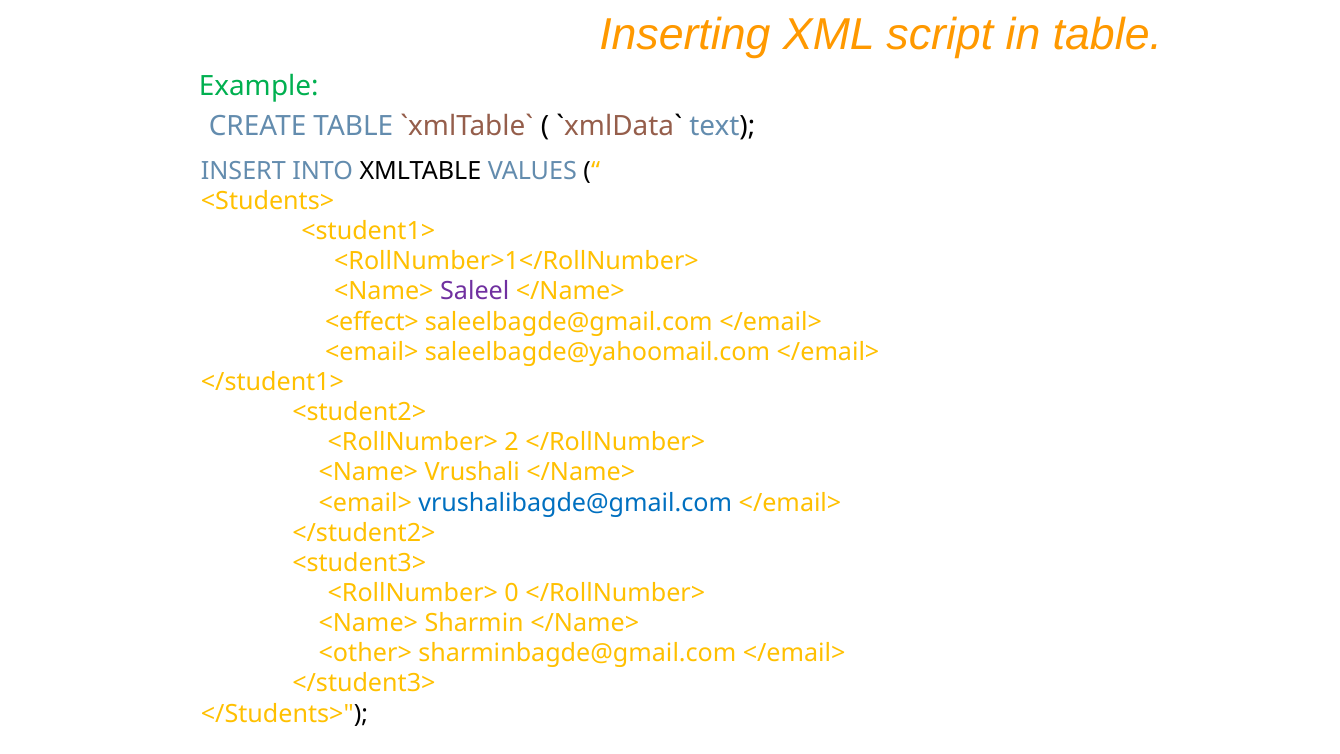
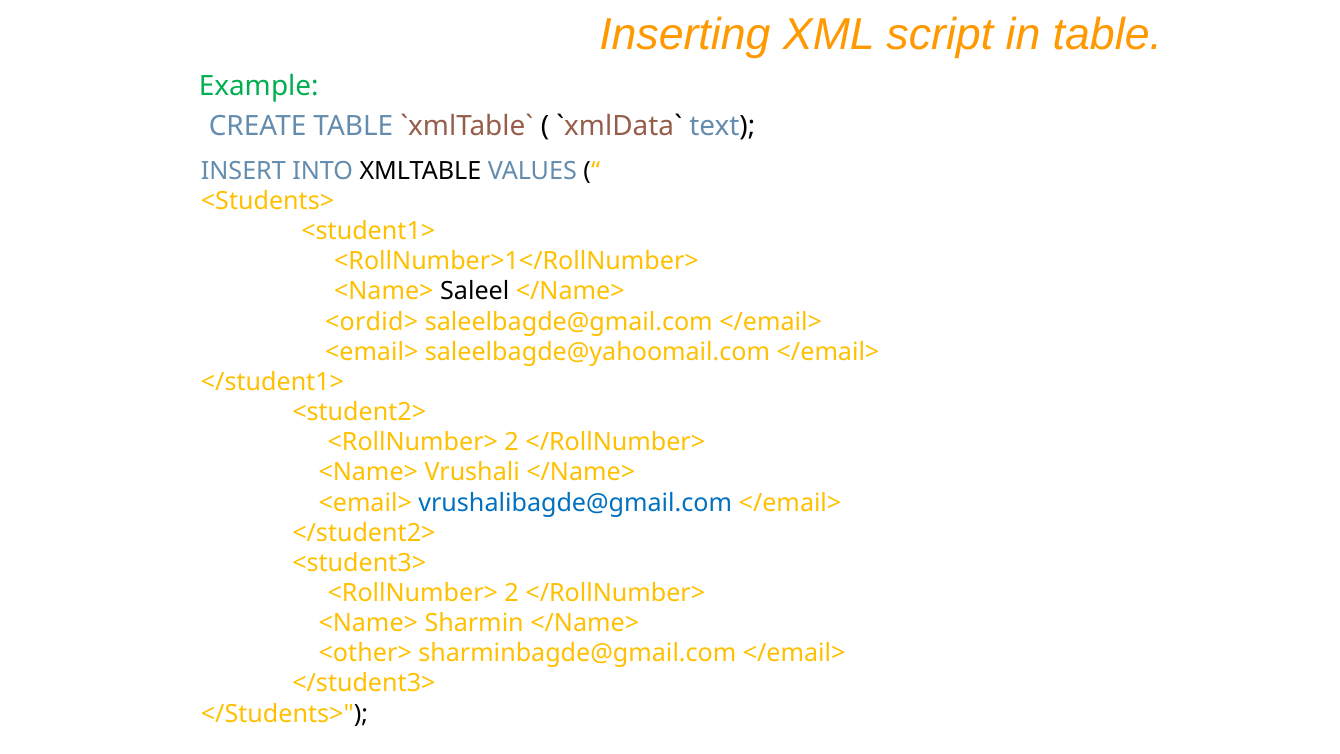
Saleel colour: purple -> black
<effect>: <effect> -> <ordid>
0 at (512, 593): 0 -> 2
